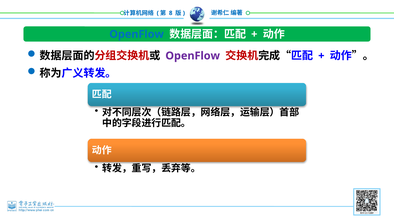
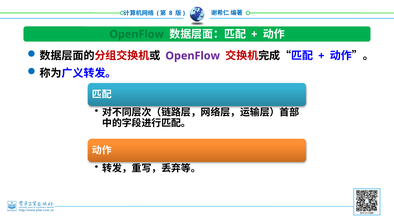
OpenFlow at (137, 34) colour: blue -> green
